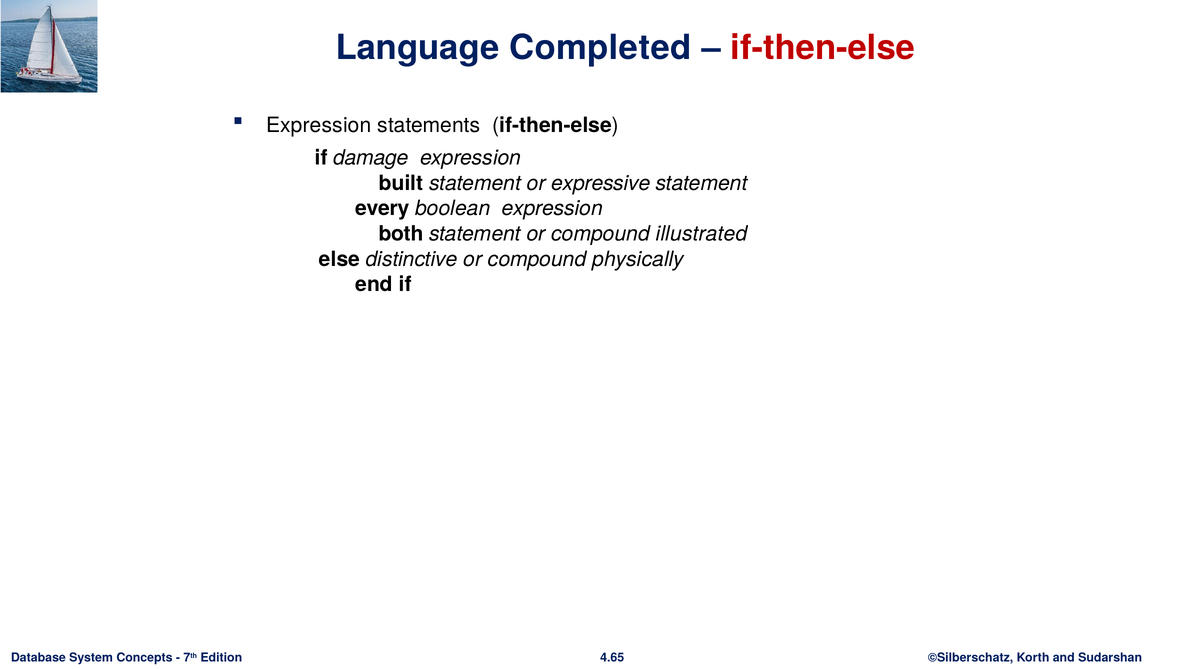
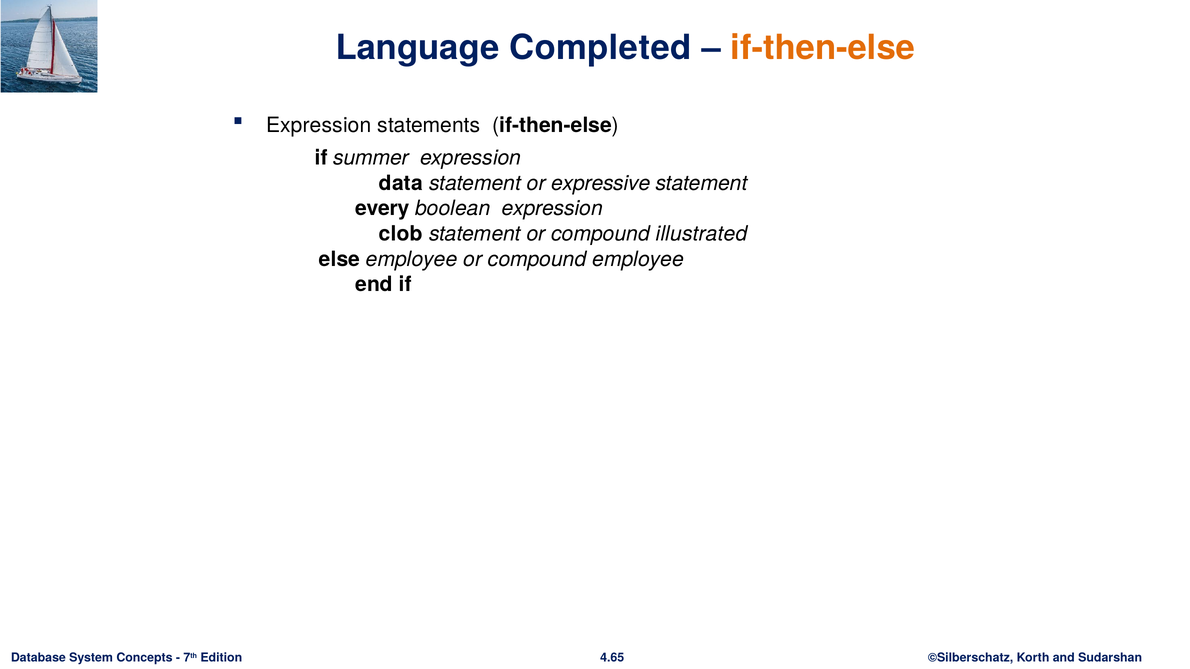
if-then-else at (823, 48) colour: red -> orange
damage: damage -> summer
built: built -> data
both: both -> clob
else distinctive: distinctive -> employee
compound physically: physically -> employee
